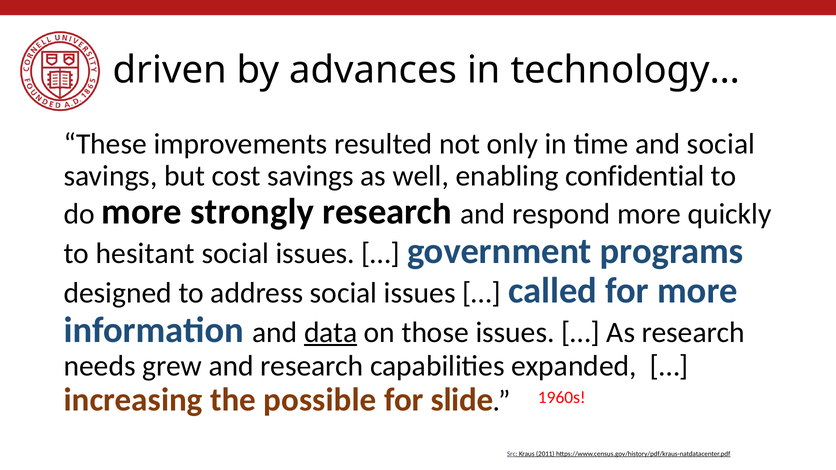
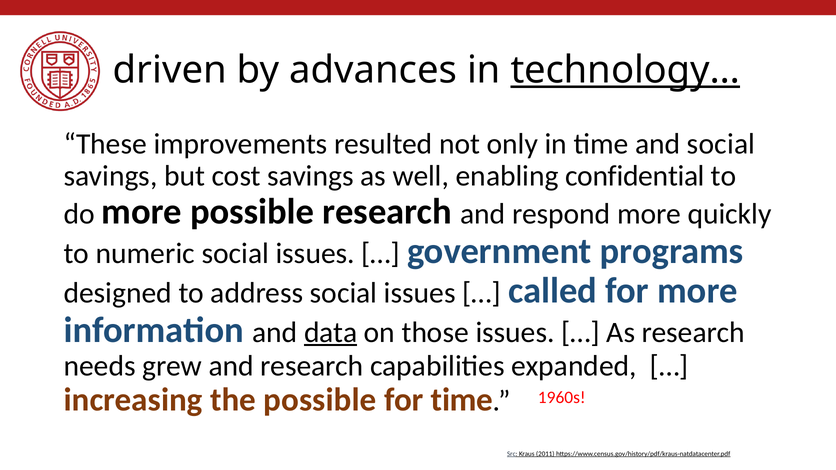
technology… underline: none -> present
more strongly: strongly -> possible
hesitant: hesitant -> numeric
for slide: slide -> time
